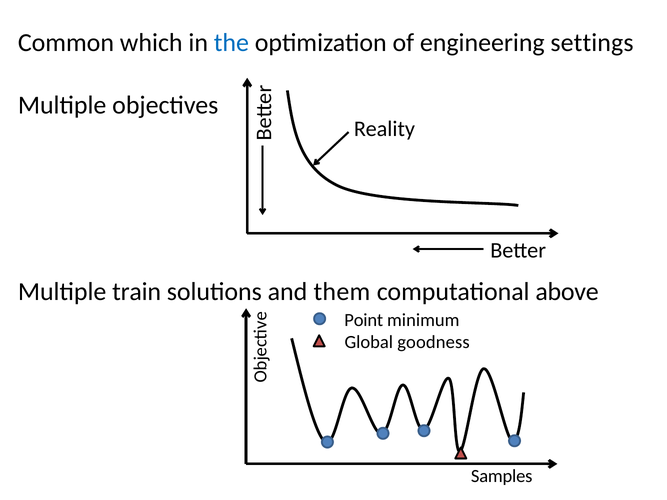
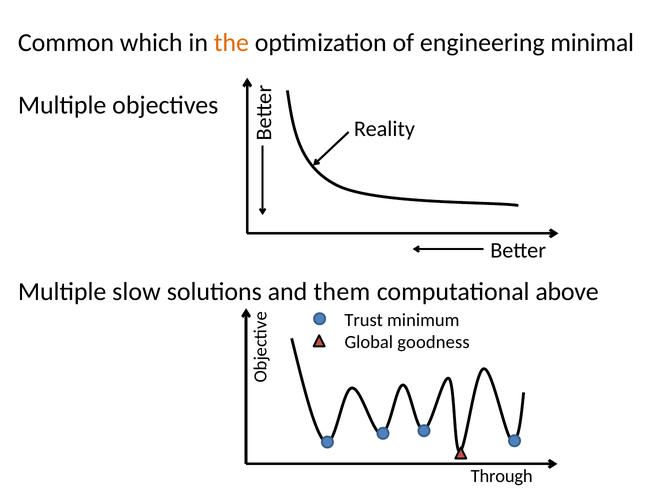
the colour: blue -> orange
settings: settings -> minimal
train: train -> slow
Point: Point -> Trust
Samples: Samples -> Through
